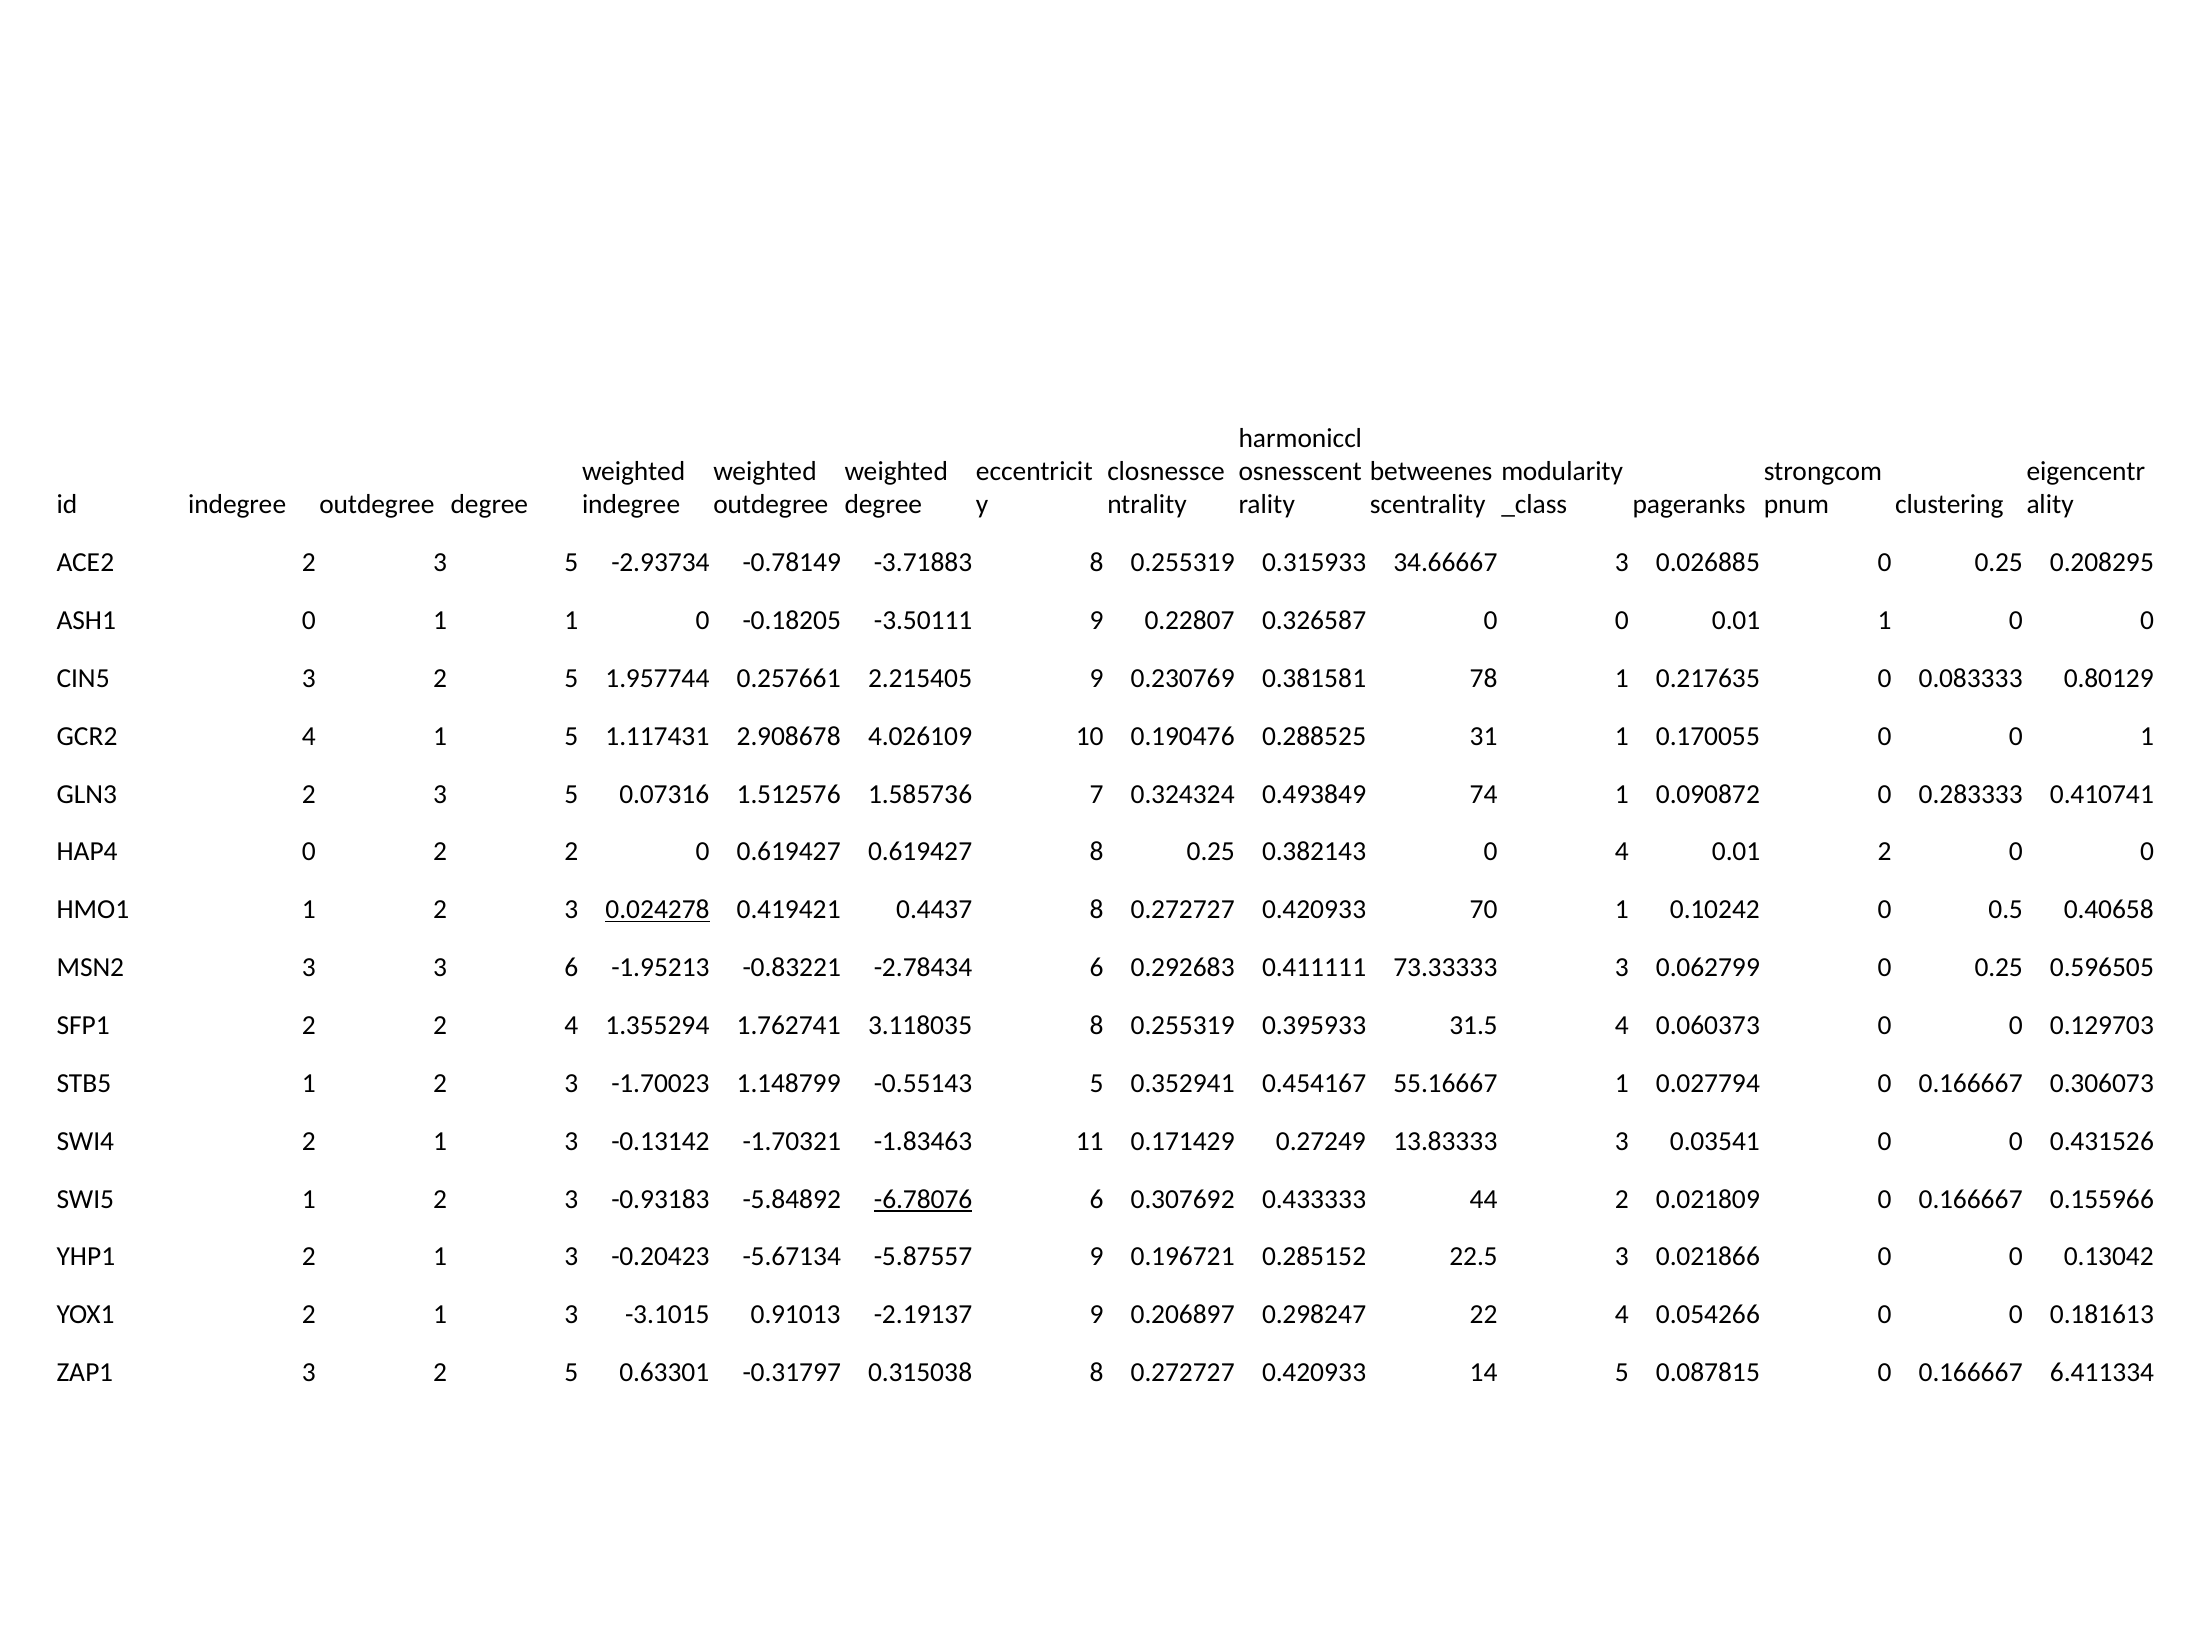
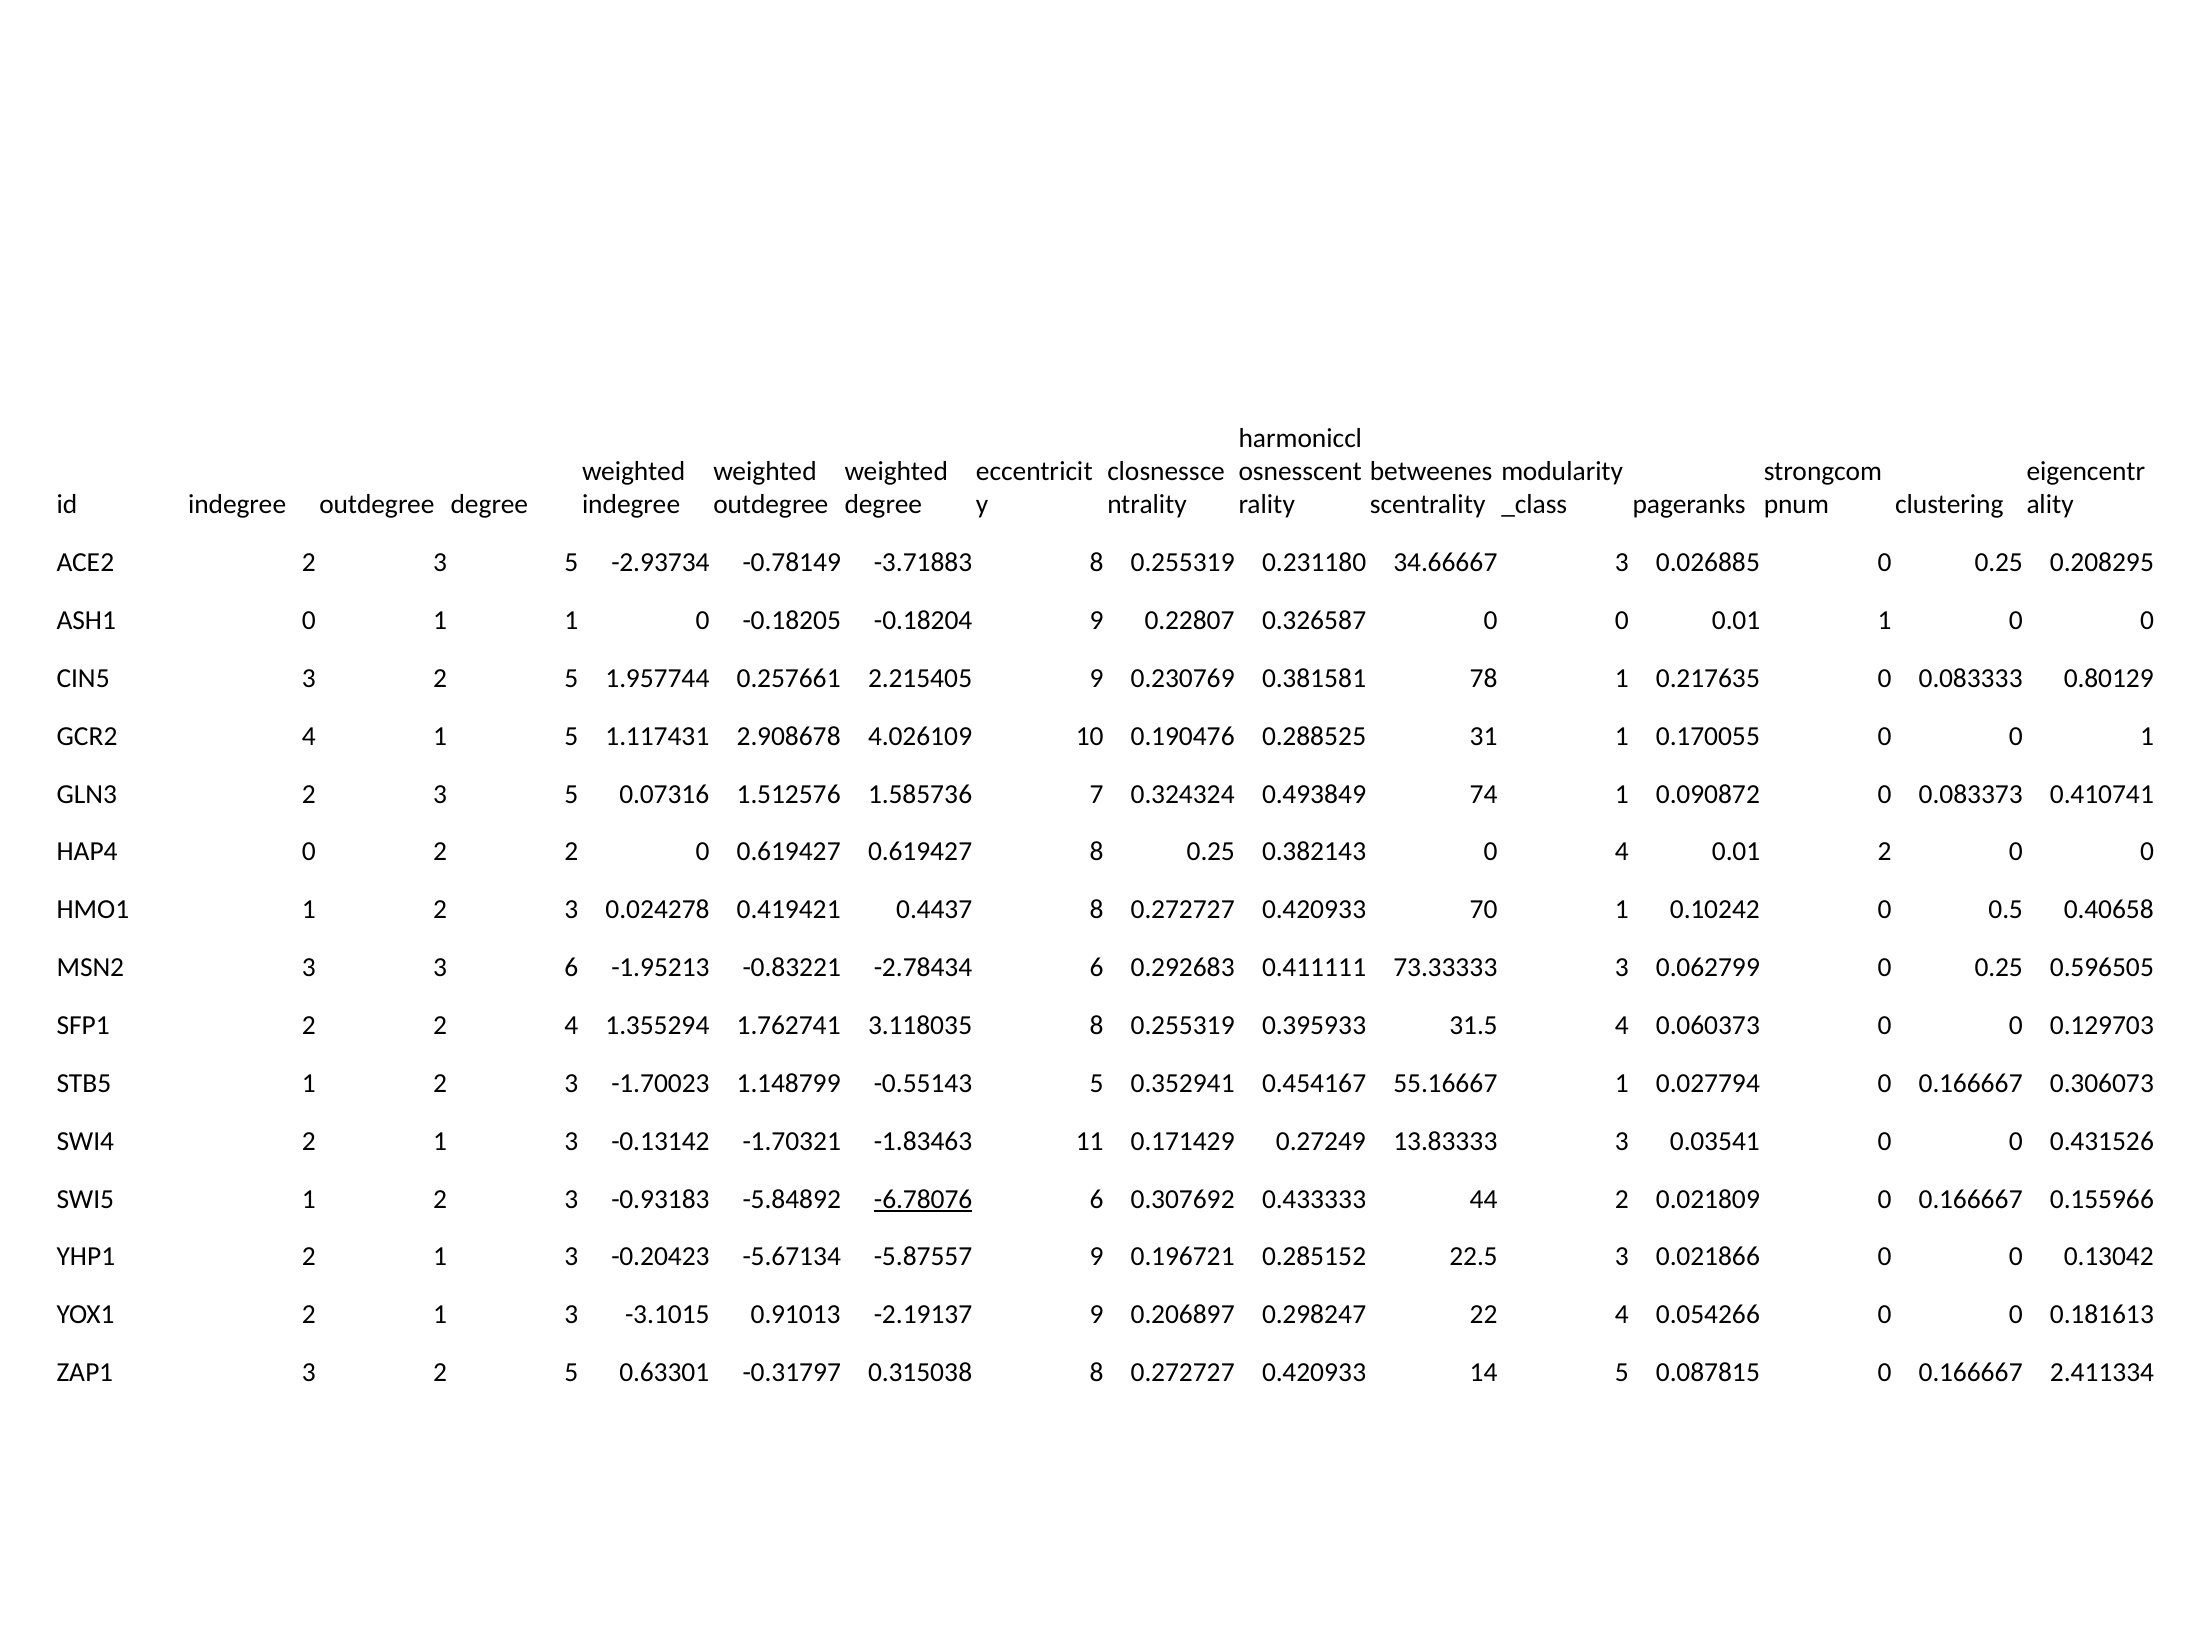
0.315933: 0.315933 -> 0.231180
-3.50111: -3.50111 -> -0.18204
0.283333: 0.283333 -> 0.083373
0.024278 underline: present -> none
6.411334: 6.411334 -> 2.411334
